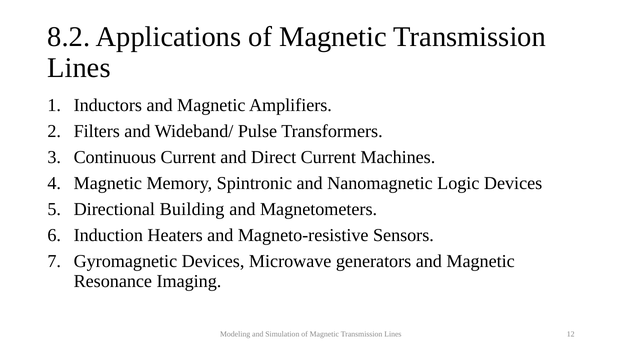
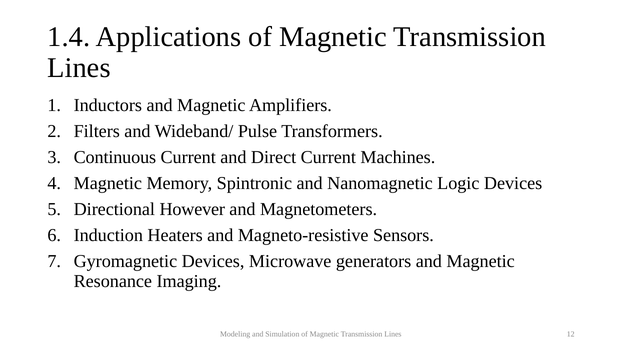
8.2: 8.2 -> 1.4
Building: Building -> However
